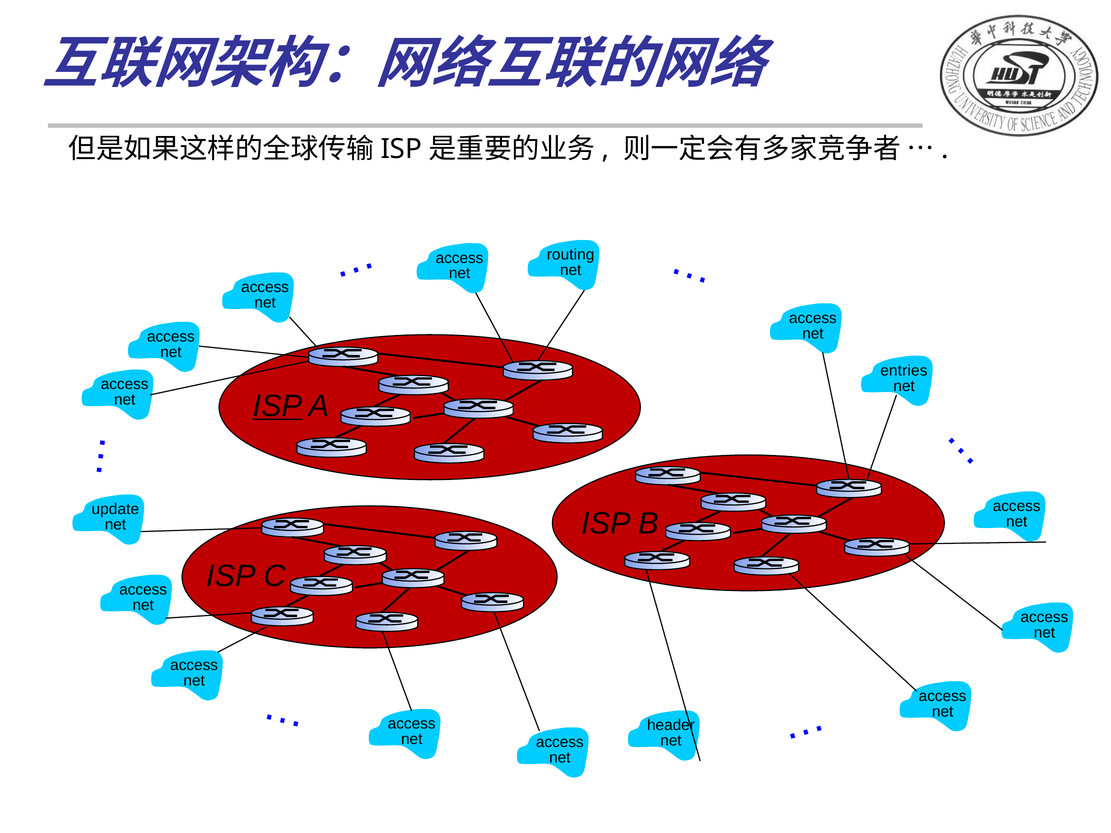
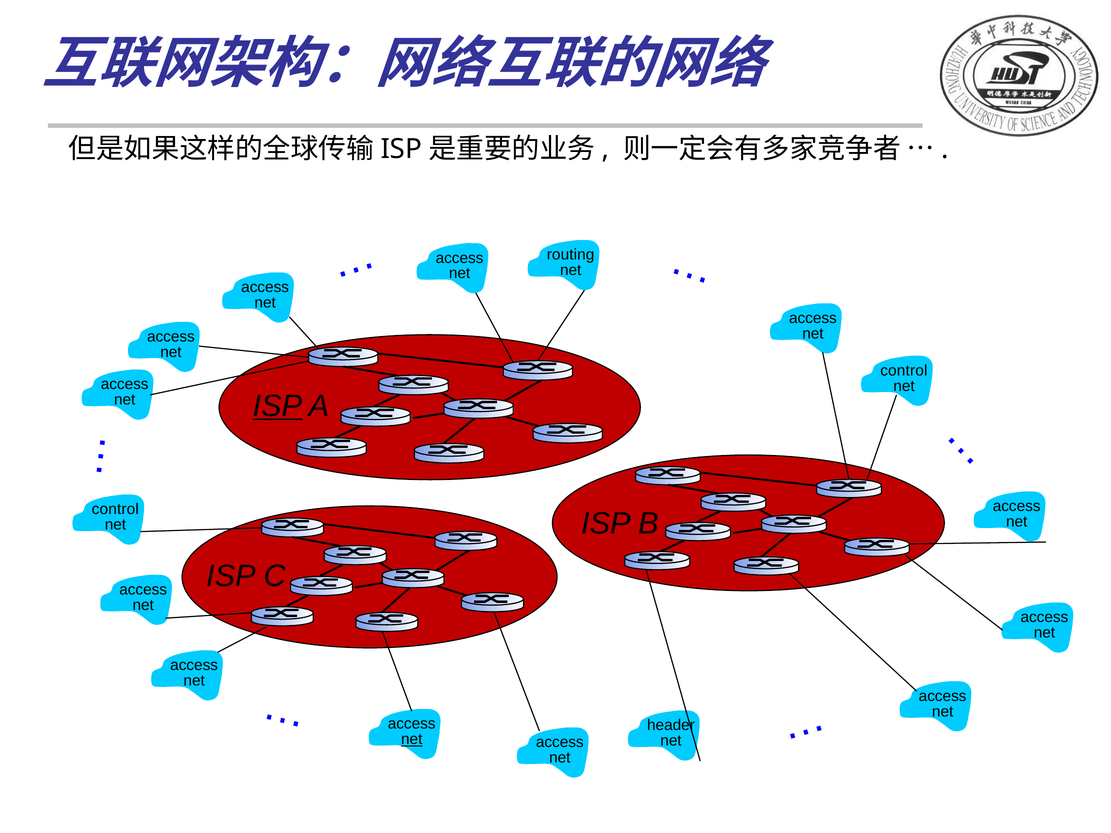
entries at (904, 371): entries -> control
update at (115, 509): update -> control
net at (412, 739) underline: none -> present
